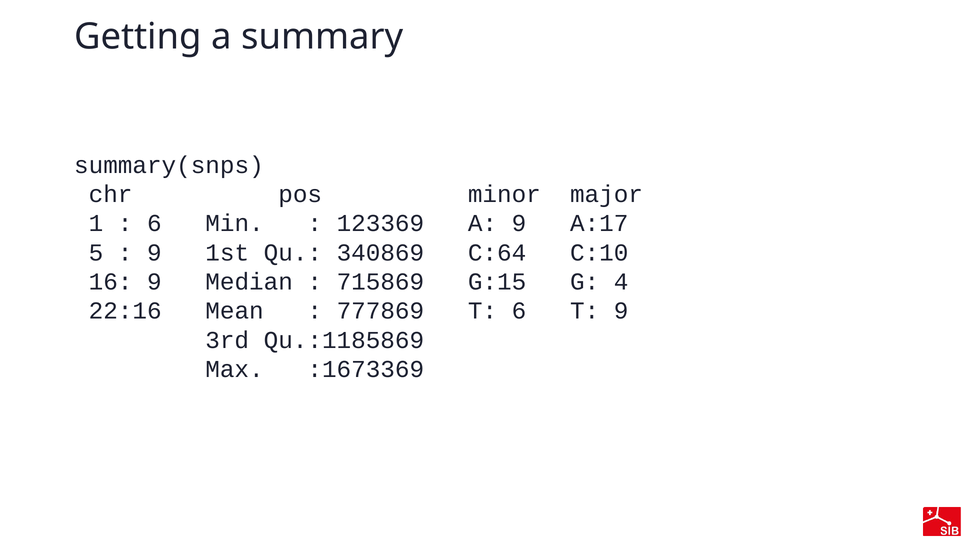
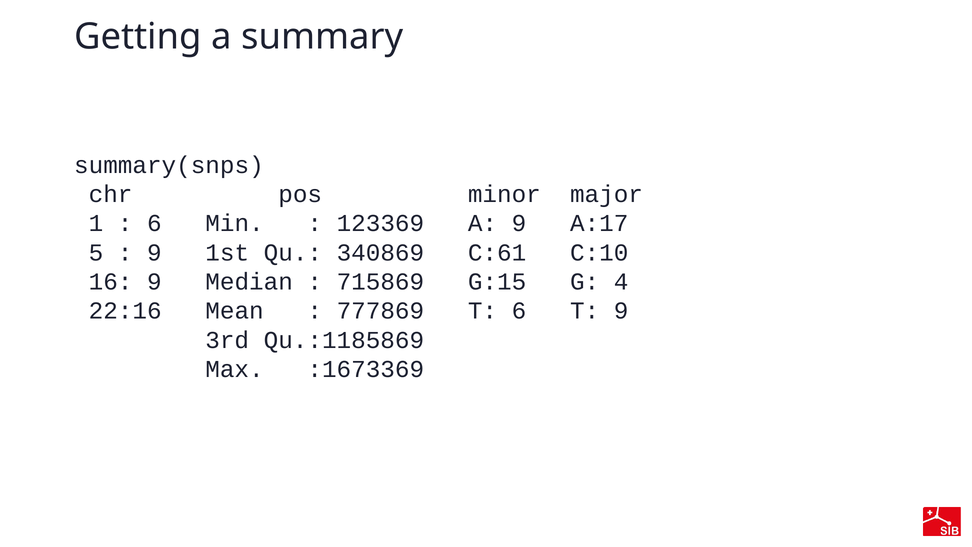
C:64: C:64 -> C:61
